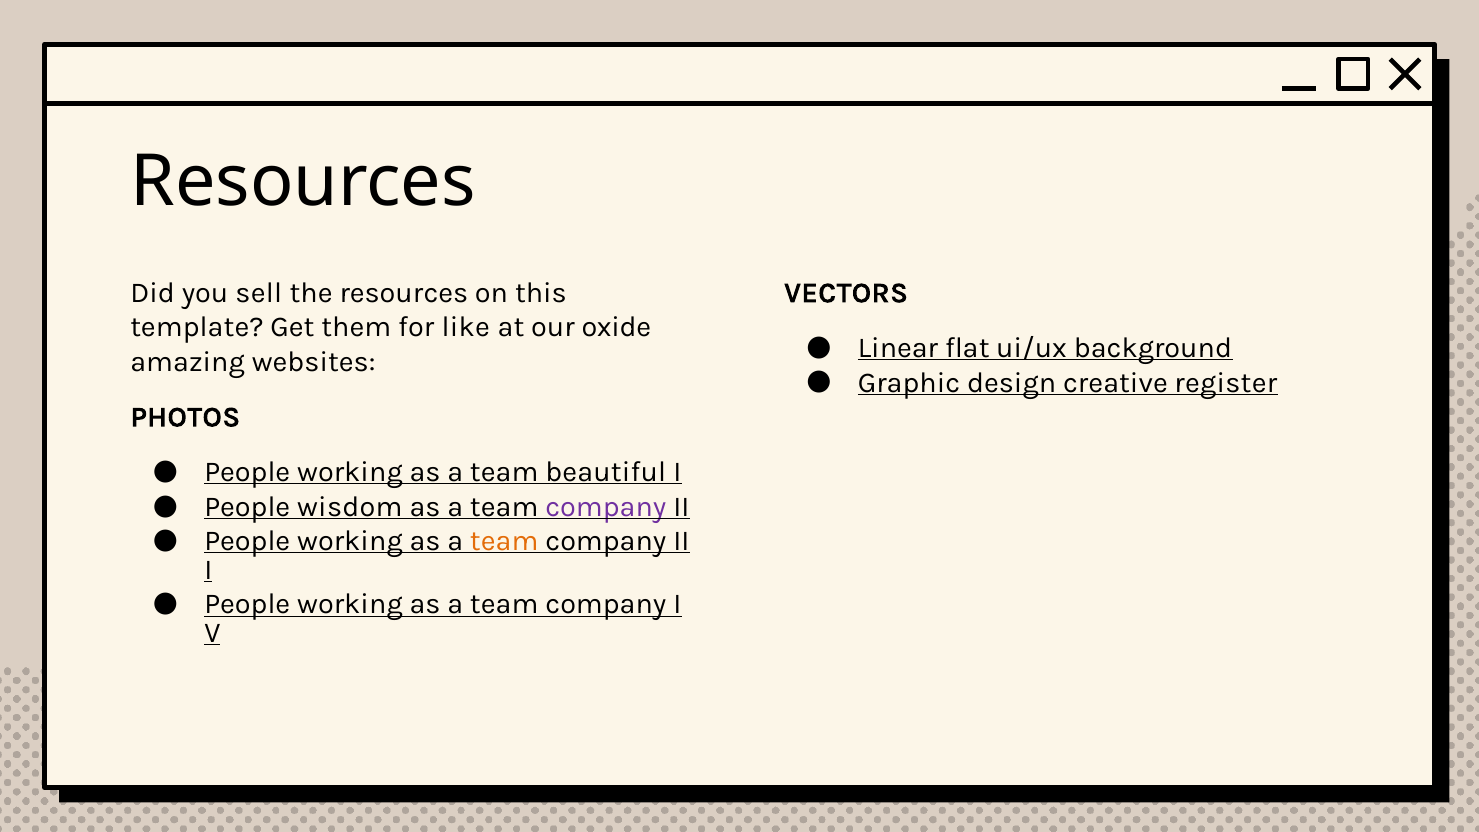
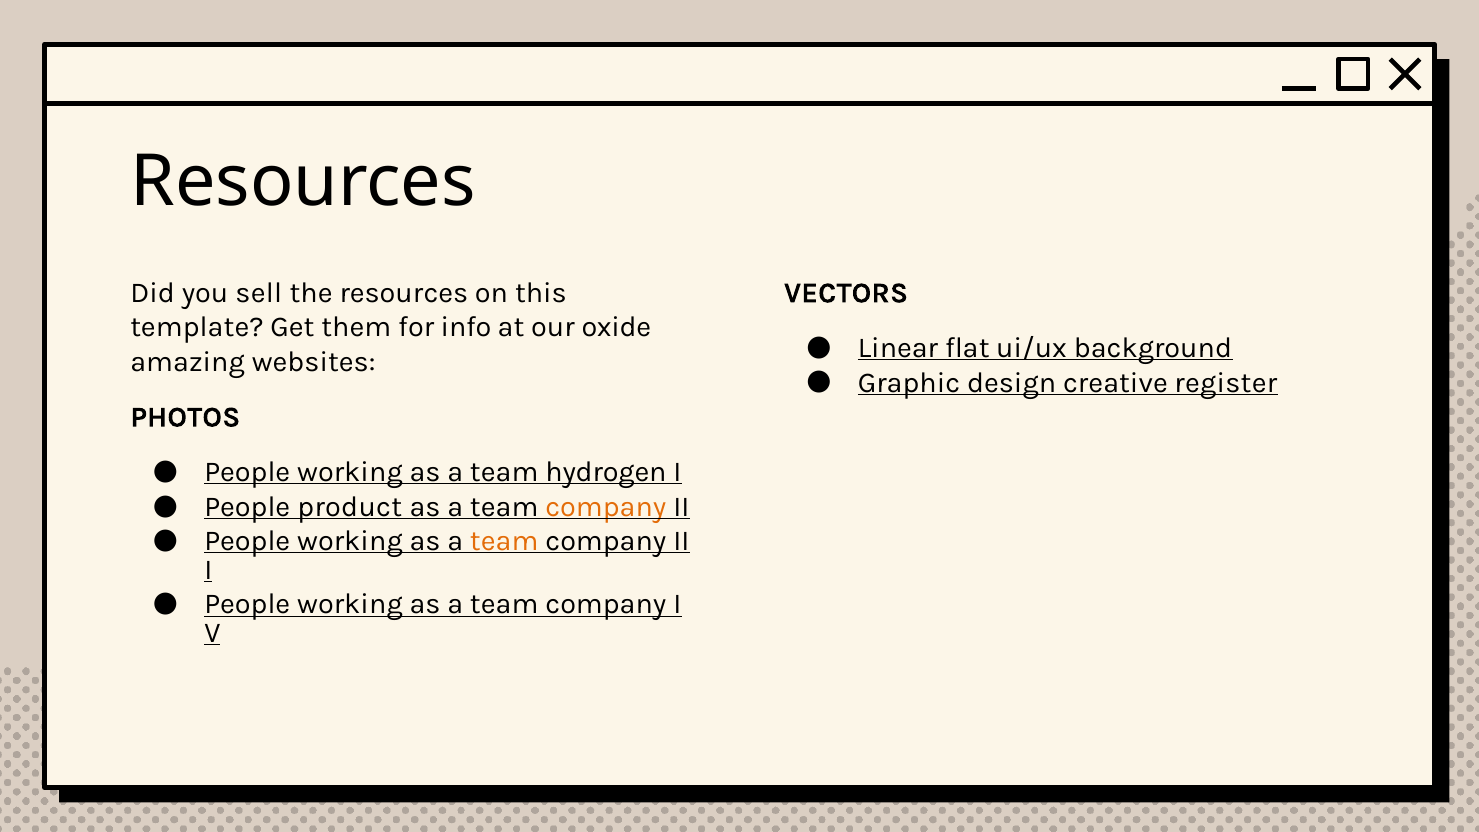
like: like -> info
beautiful: beautiful -> hydrogen
wisdom: wisdom -> product
company at (606, 507) colour: purple -> orange
